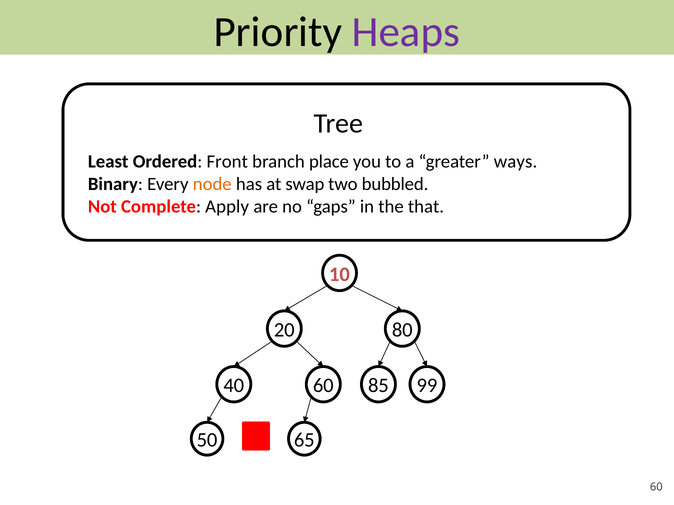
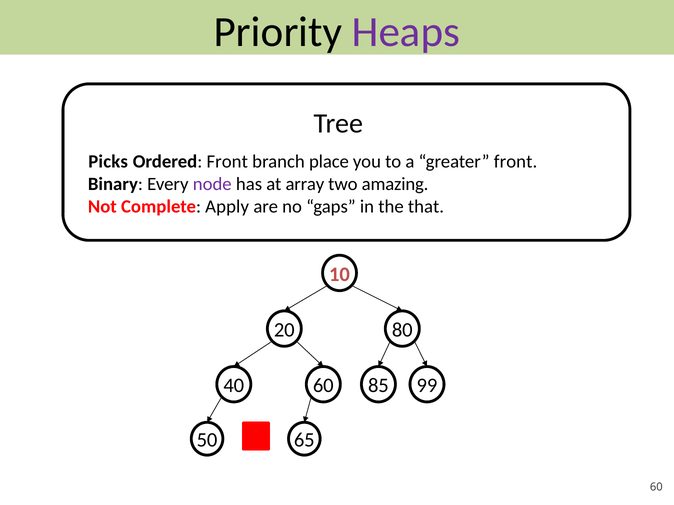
Least: Least -> Picks
greater ways: ways -> front
node colour: orange -> purple
swap: swap -> array
bubbled: bubbled -> amazing
